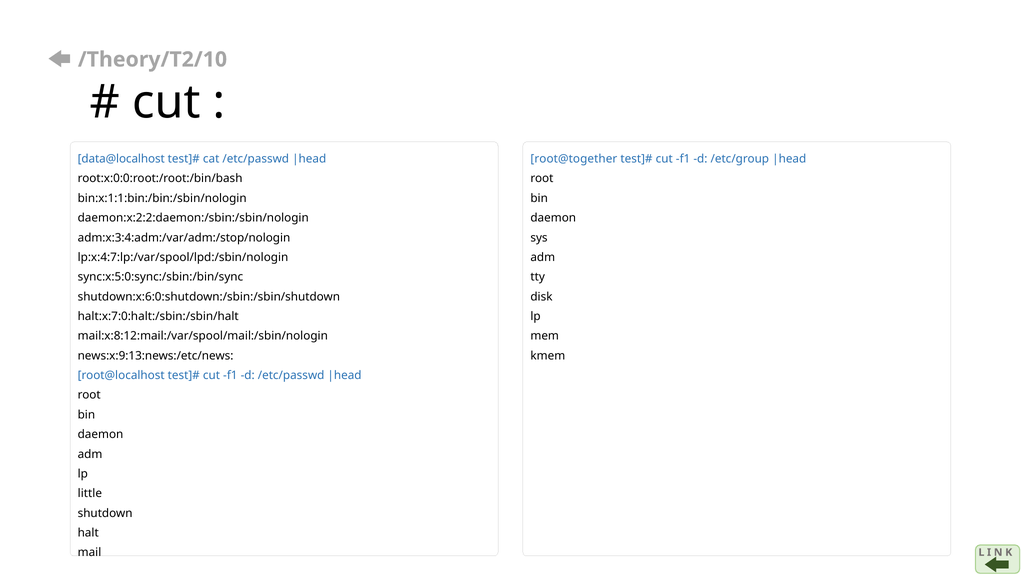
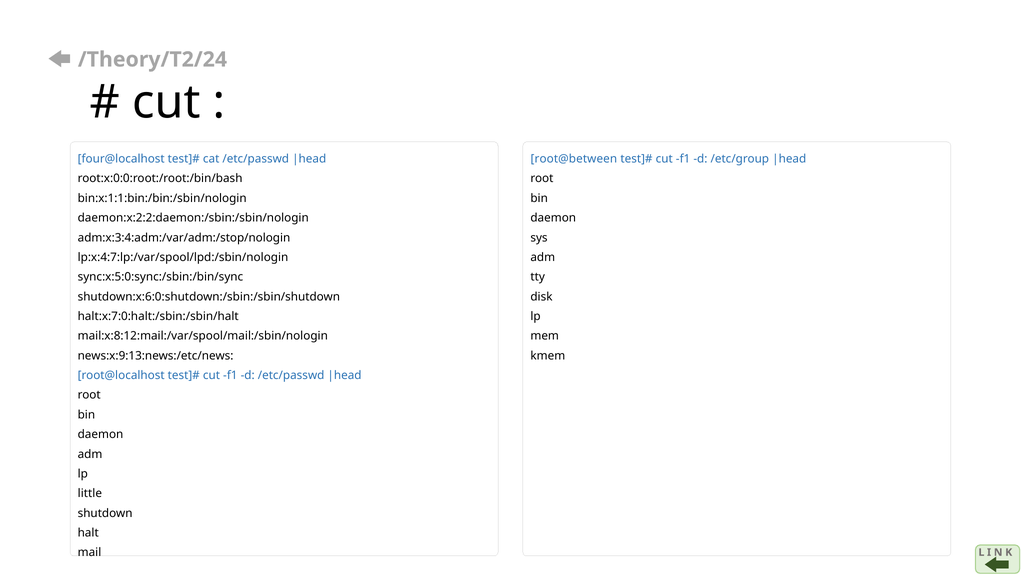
/Theory/T2/10: /Theory/T2/10 -> /Theory/T2/24
data@localhost: data@localhost -> four@localhost
root@together: root@together -> root@between
